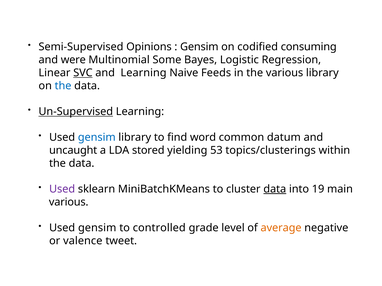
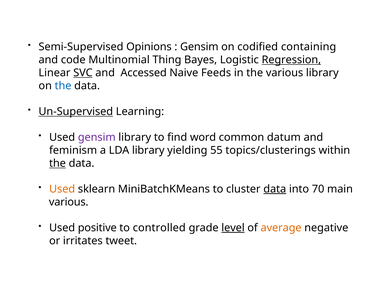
consuming: consuming -> containing
were: were -> code
Some: Some -> Thing
Regression underline: none -> present
and Learning: Learning -> Accessed
gensim at (97, 137) colour: blue -> purple
uncaught: uncaught -> feminism
LDA stored: stored -> library
53: 53 -> 55
the at (57, 164) underline: none -> present
Used at (62, 189) colour: purple -> orange
19: 19 -> 70
gensim at (97, 228): gensim -> positive
level underline: none -> present
valence: valence -> irritates
